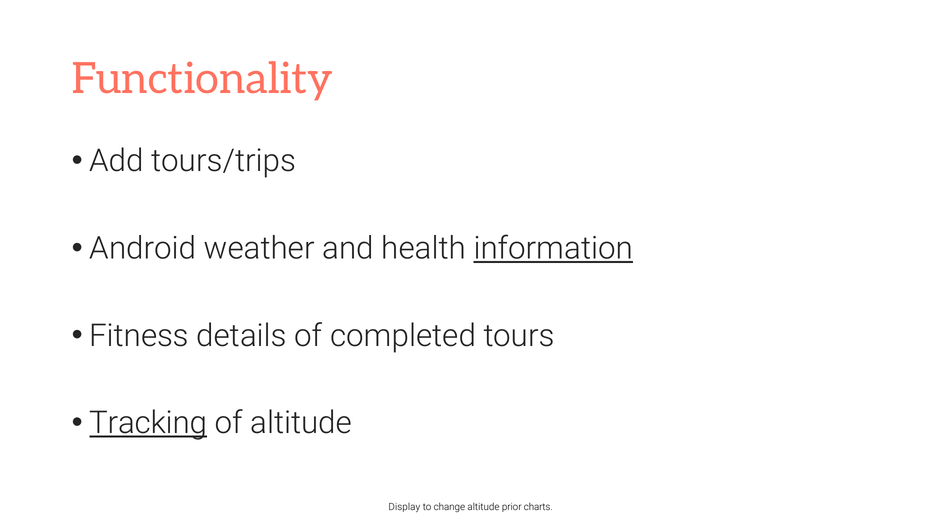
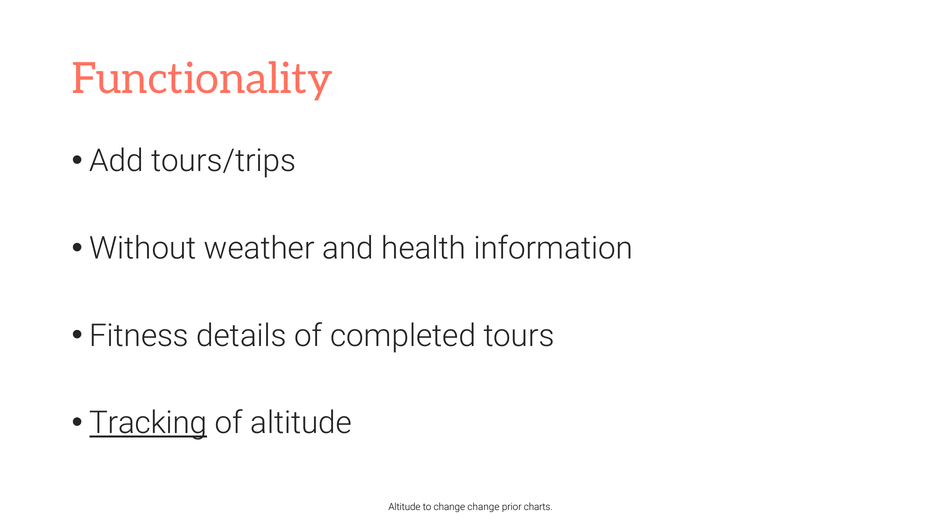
Android: Android -> Without
information underline: present -> none
Display at (404, 507): Display -> Altitude
change altitude: altitude -> change
